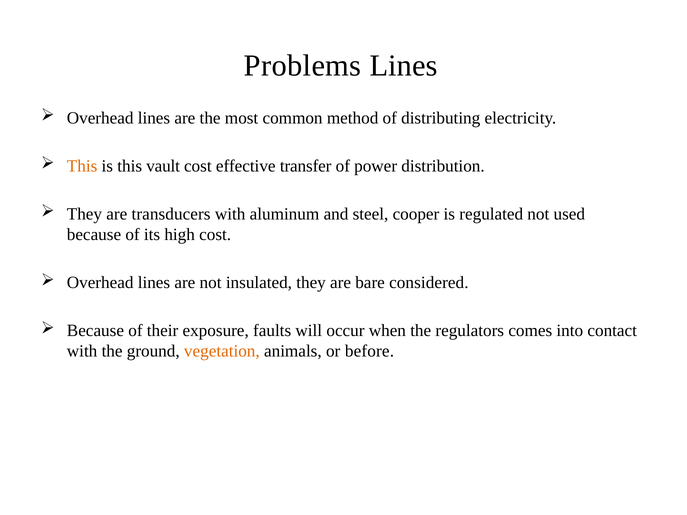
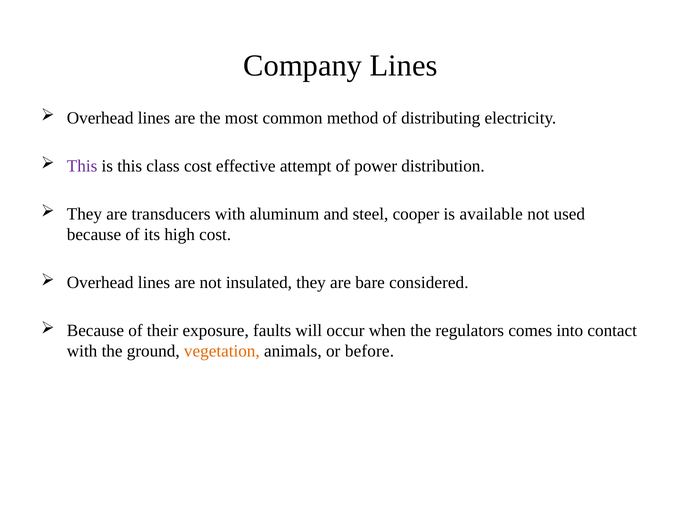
Problems: Problems -> Company
This at (82, 166) colour: orange -> purple
vault: vault -> class
transfer: transfer -> attempt
regulated: regulated -> available
